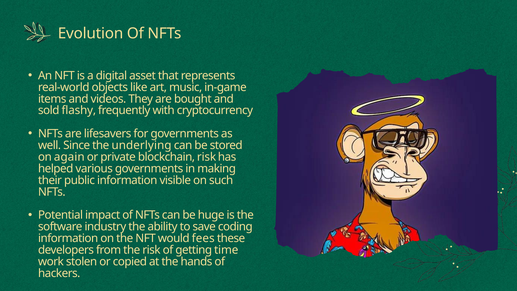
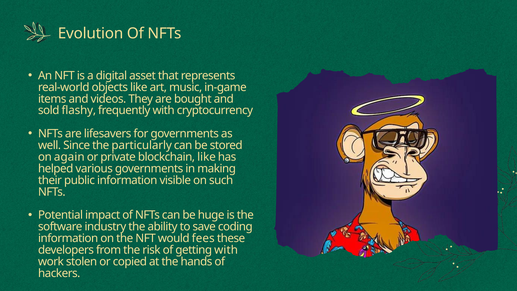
underlying: underlying -> particularly
blockchain risk: risk -> like
getting time: time -> with
